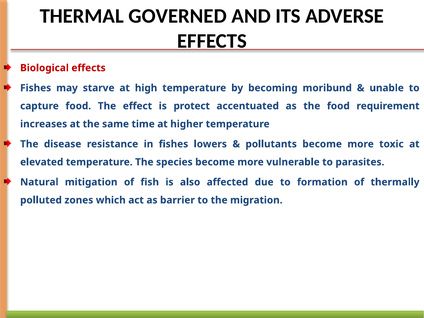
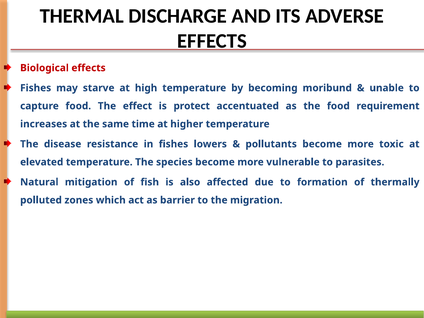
GOVERNED: GOVERNED -> DISCHARGE
